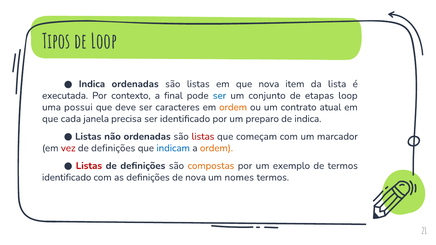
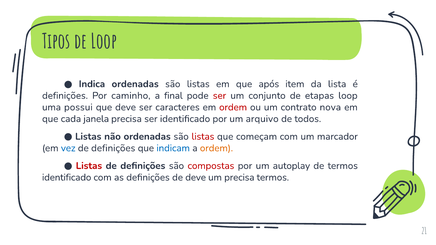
que nova: nova -> após
executada at (65, 96): executada -> definições
contexto: contexto -> caminho
ser at (219, 96) colour: blue -> red
ordem at (233, 107) colour: orange -> red
atual: atual -> nova
preparo: preparo -> arquivo
de indica: indica -> todos
vez colour: red -> blue
compostas colour: orange -> red
exemplo: exemplo -> autoplay
de nova: nova -> deve
um nomes: nomes -> precisa
